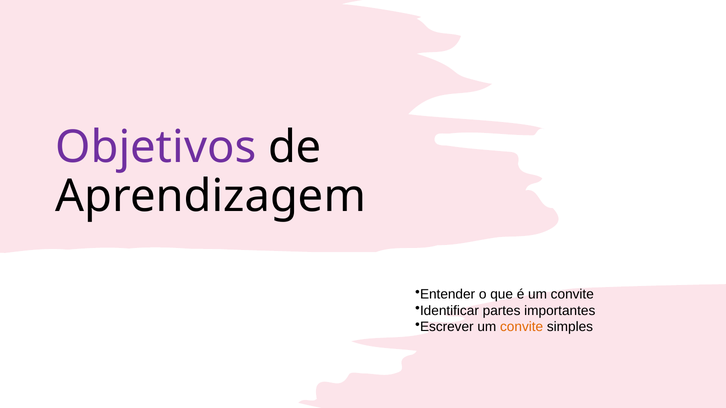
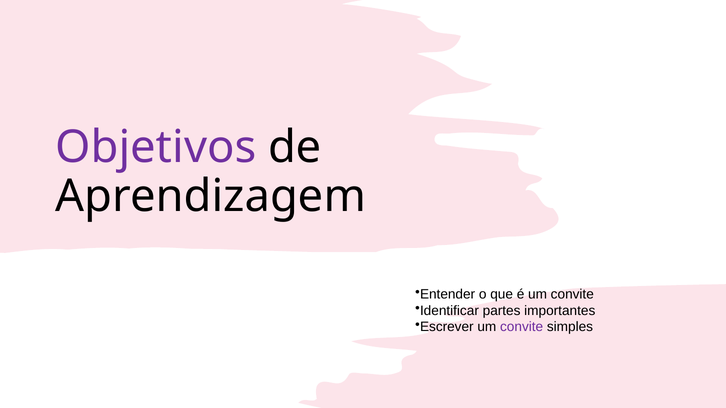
convite at (522, 327) colour: orange -> purple
